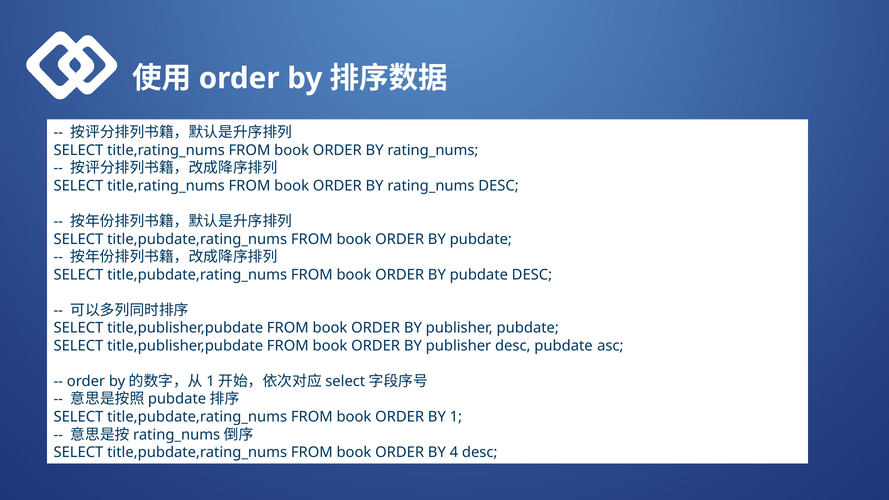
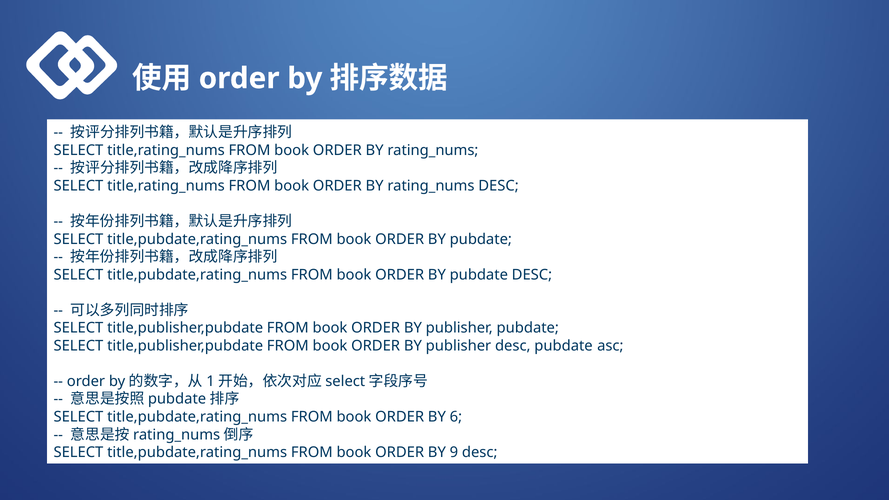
1: 1 -> 6
4: 4 -> 9
